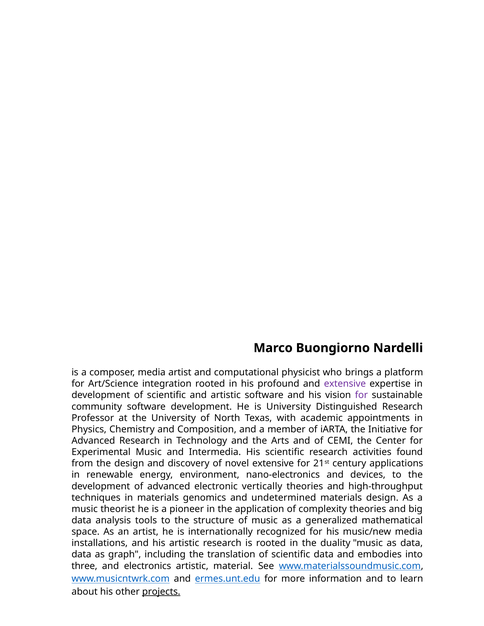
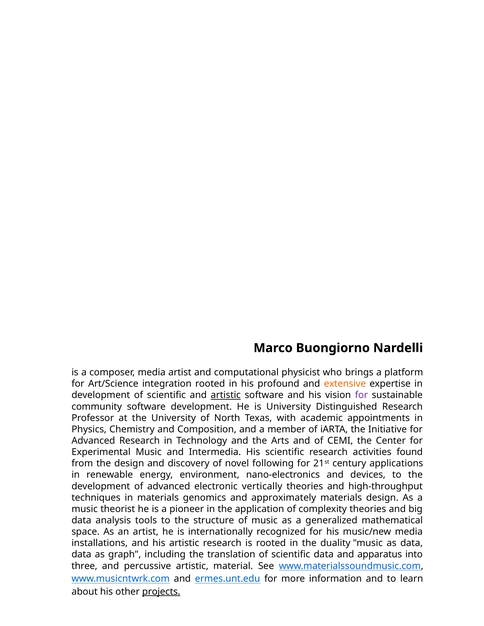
extensive at (345, 384) colour: purple -> orange
artistic at (226, 395) underline: none -> present
novel extensive: extensive -> following
undetermined: undetermined -> approximately
embodies: embodies -> apparatus
electronics: electronics -> percussive
